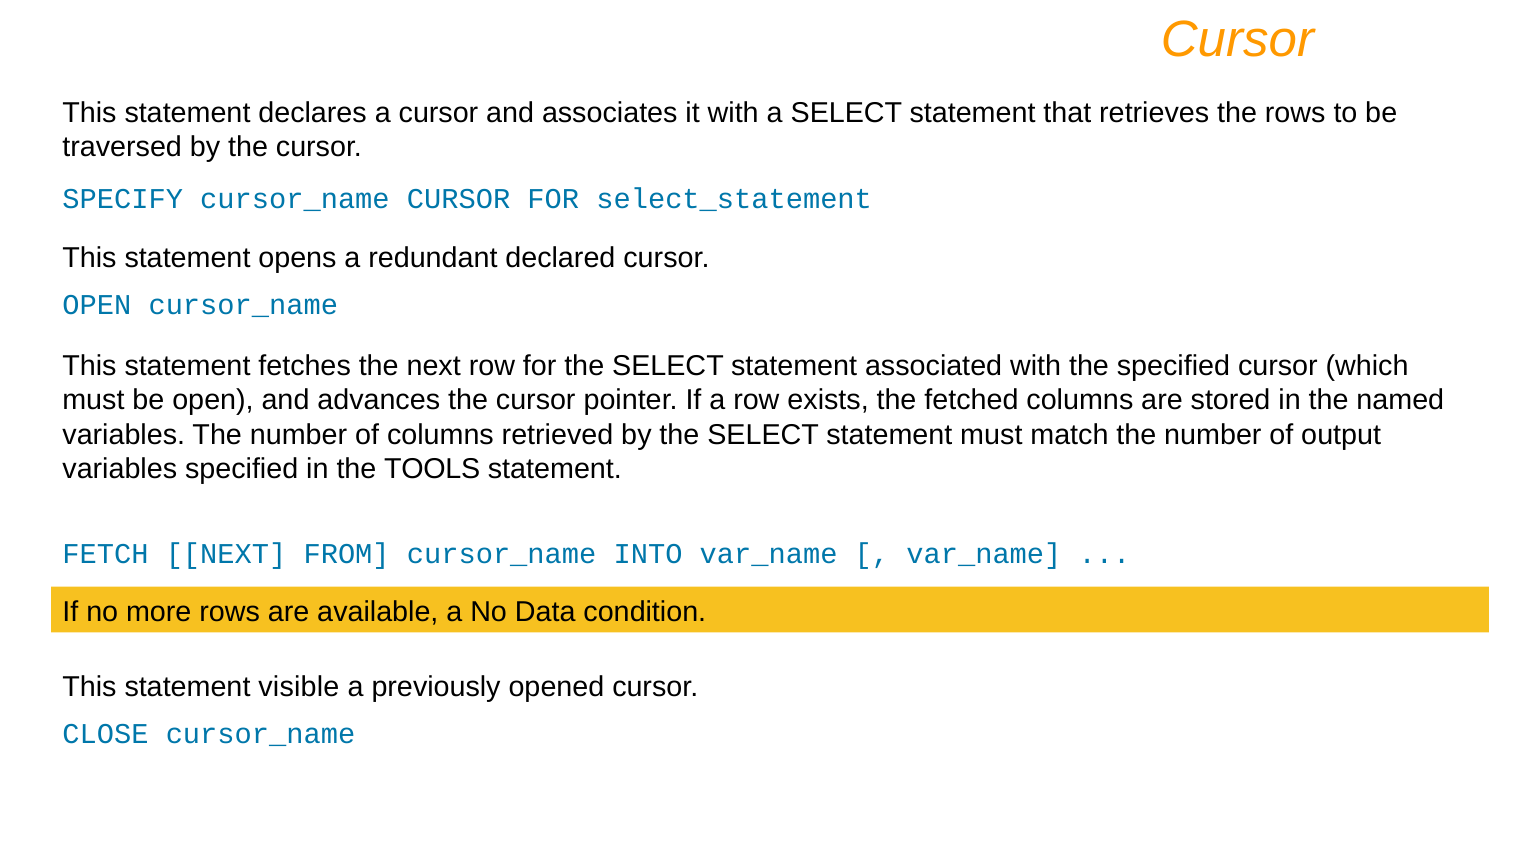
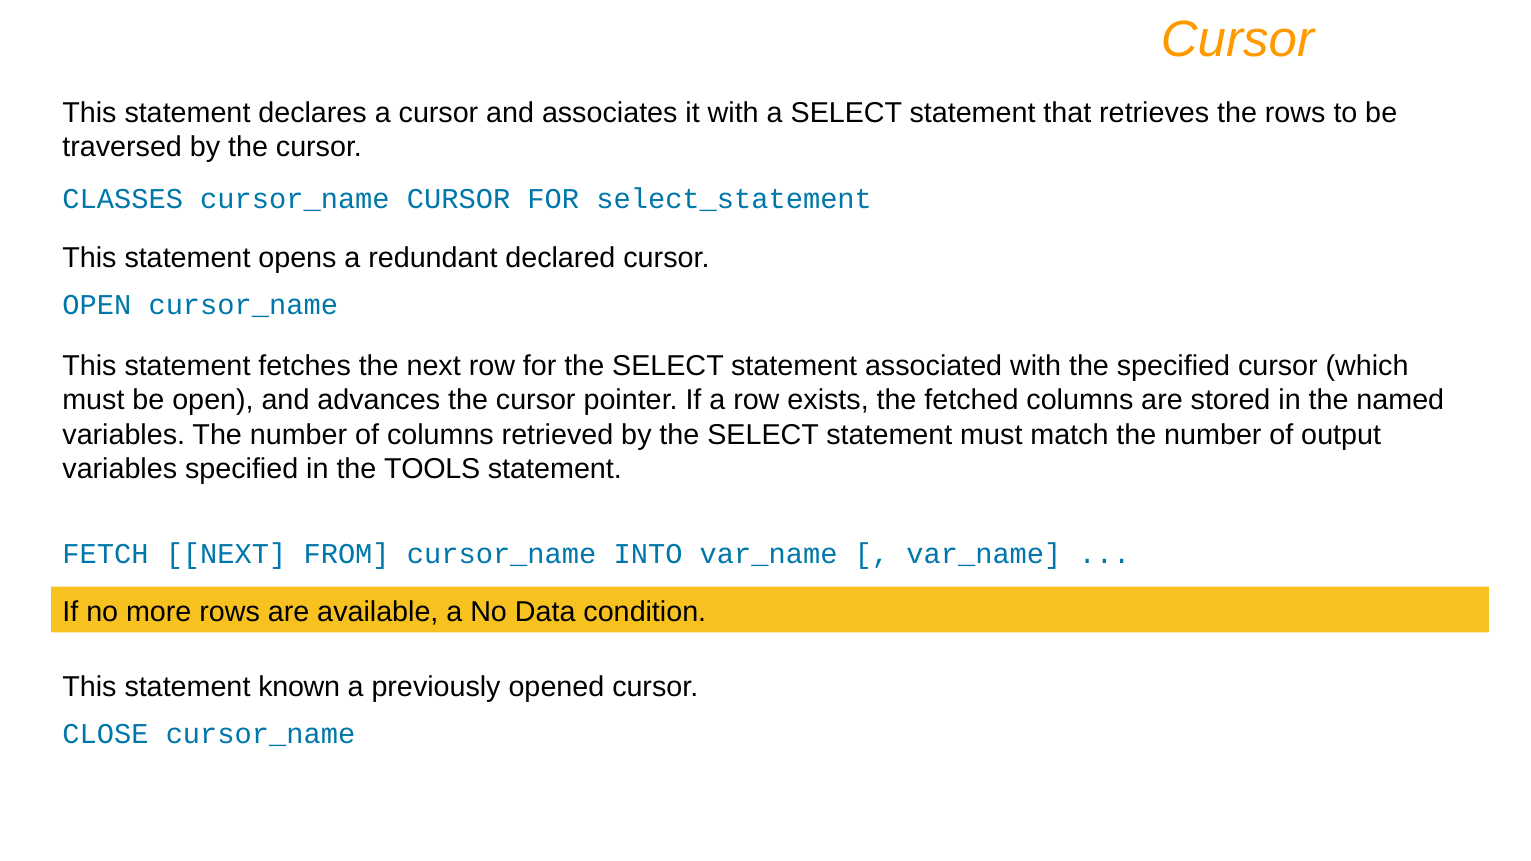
SPECIFY: SPECIFY -> CLASSES
visible: visible -> known
